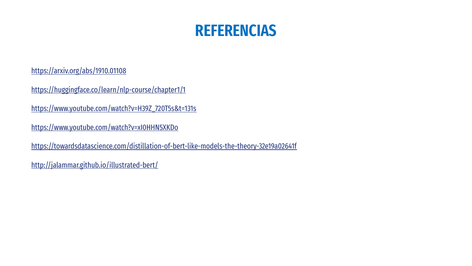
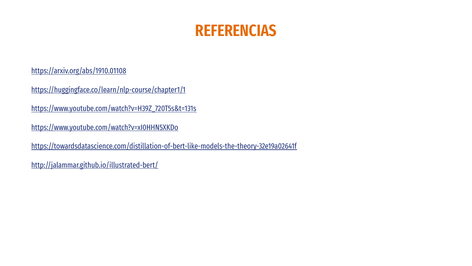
REFERENCIAS colour: blue -> orange
